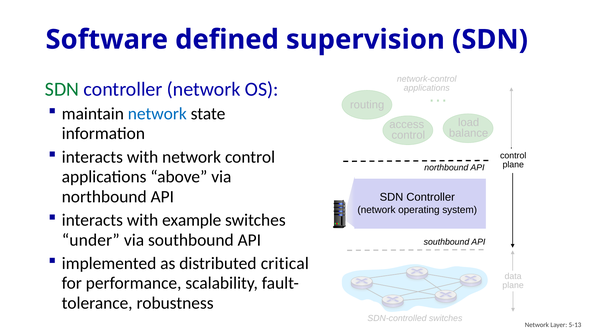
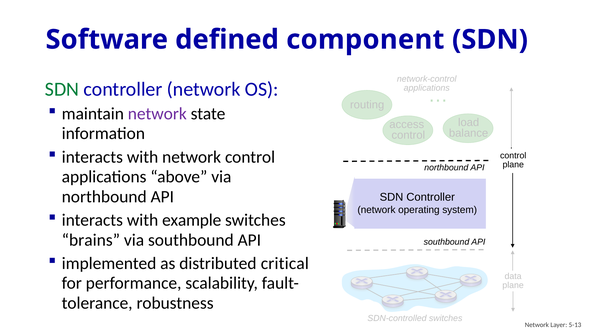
supervision: supervision -> component
network at (157, 114) colour: blue -> purple
under: under -> brains
